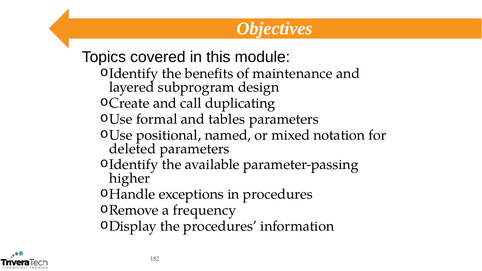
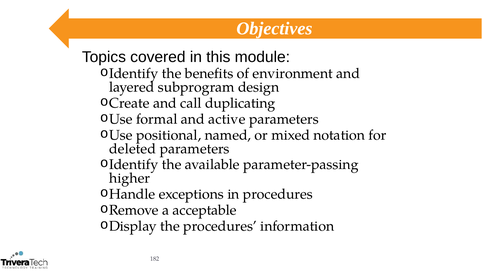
maintenance: maintenance -> environment
tables: tables -> active
frequency: frequency -> acceptable
